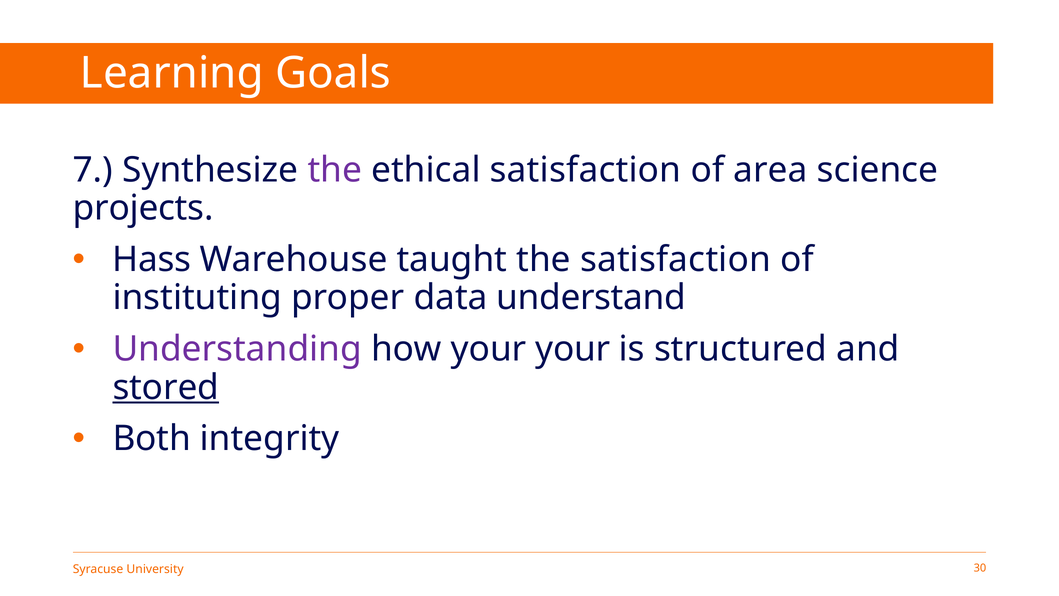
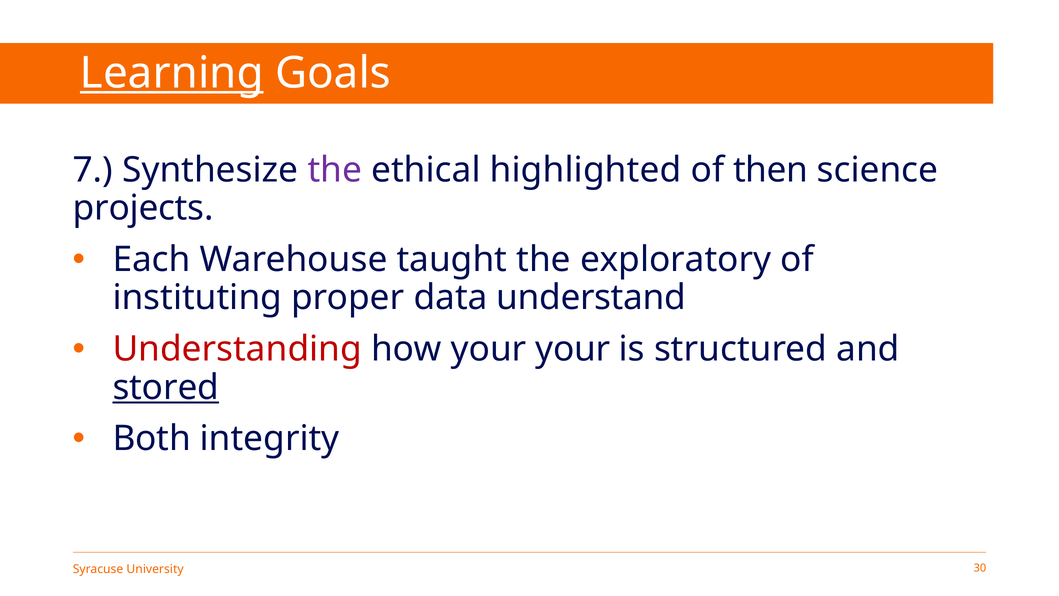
Learning underline: none -> present
ethical satisfaction: satisfaction -> highlighted
area: area -> then
Hass: Hass -> Each
the satisfaction: satisfaction -> exploratory
Understanding colour: purple -> red
